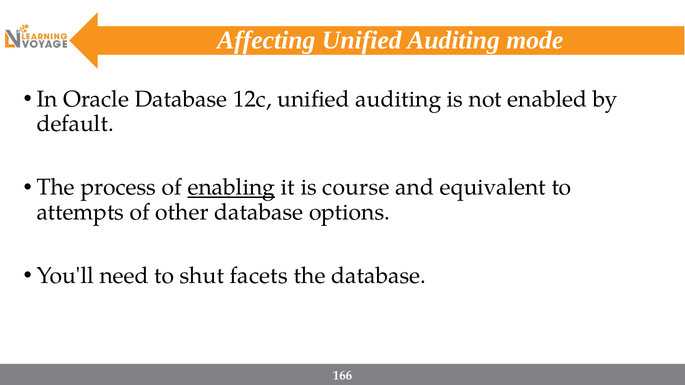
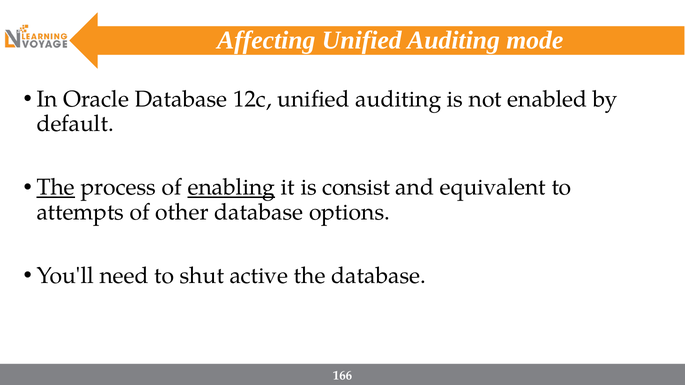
The at (56, 188) underline: none -> present
course: course -> consist
facets: facets -> active
